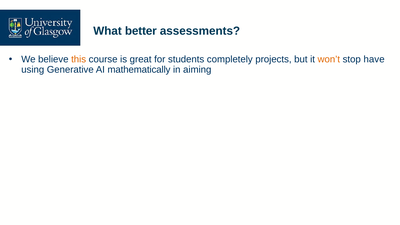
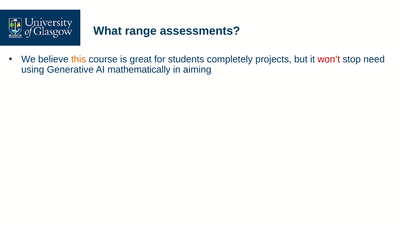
better: better -> range
won’t colour: orange -> red
have: have -> need
